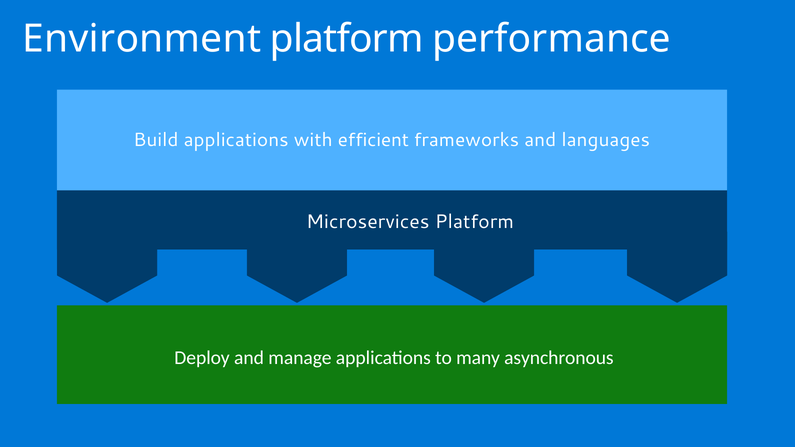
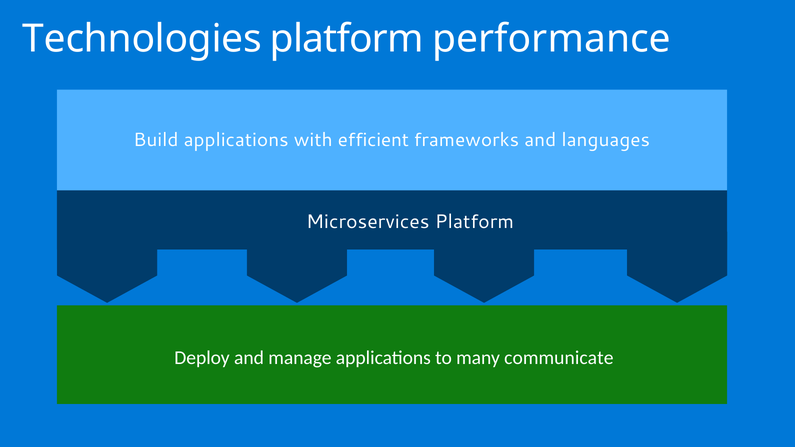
Environment: Environment -> Technologies
asynchronous: asynchronous -> communicate
